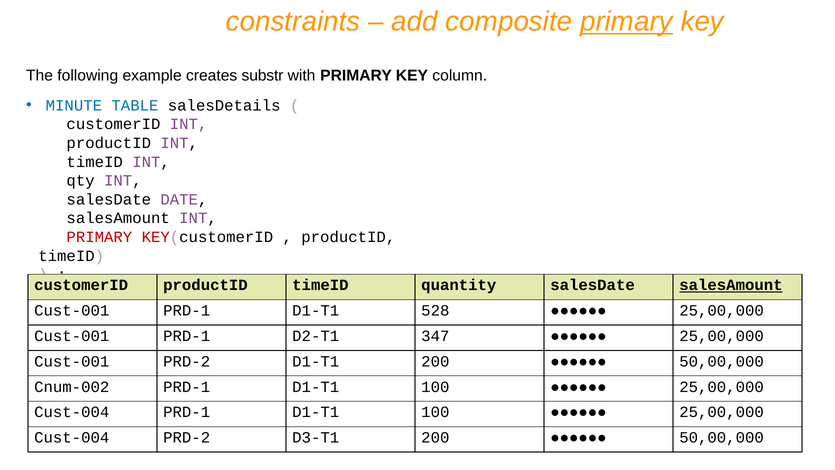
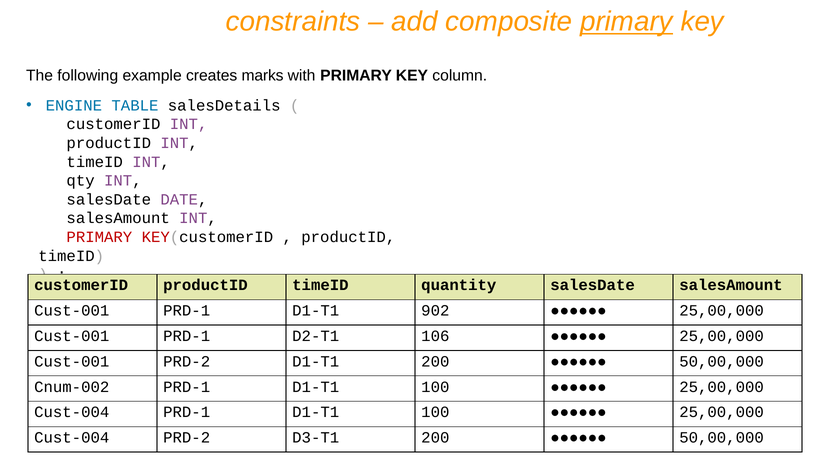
substr: substr -> marks
MINUTE: MINUTE -> ENGINE
salesAmount at (731, 285) underline: present -> none
528: 528 -> 902
347: 347 -> 106
